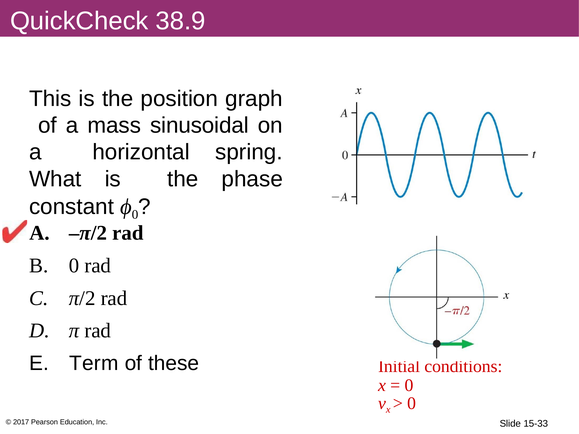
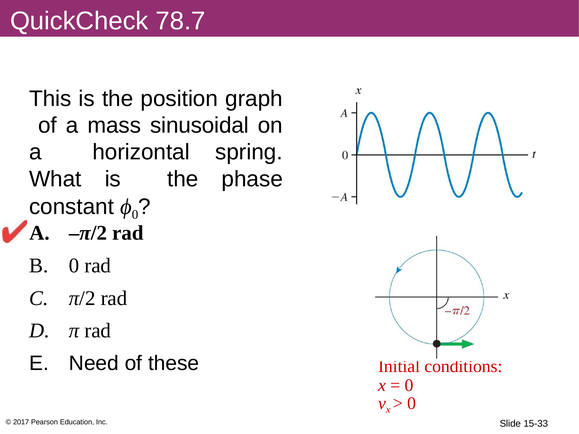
38.9: 38.9 -> 78.7
Term: Term -> Need
